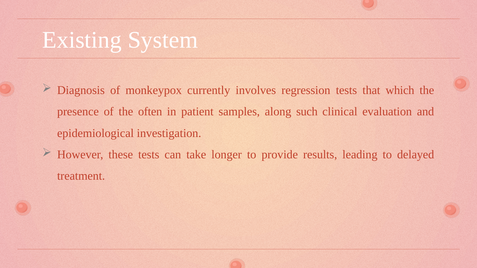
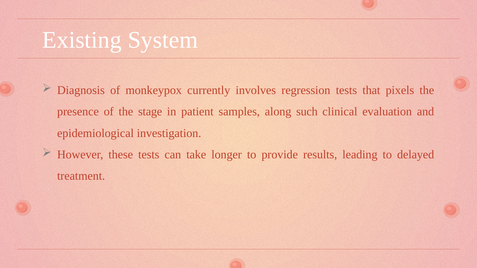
which: which -> pixels
often: often -> stage
